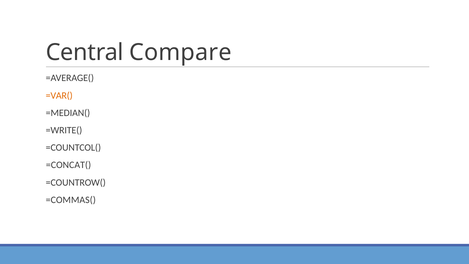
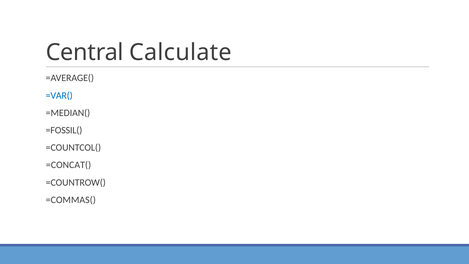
Compare: Compare -> Calculate
=VAR( colour: orange -> blue
=WRITE(: =WRITE( -> =FOSSIL(
